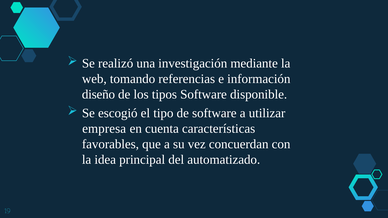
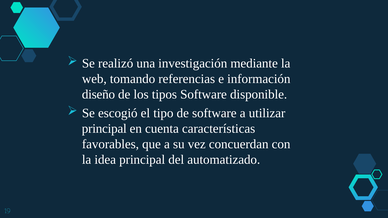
empresa at (104, 129): empresa -> principal
